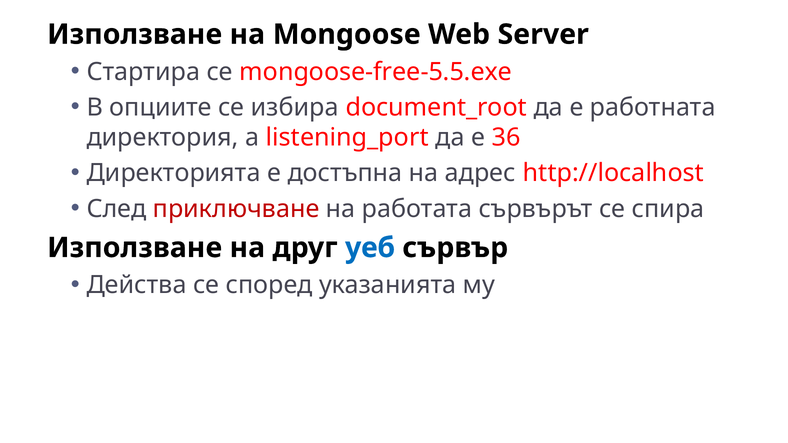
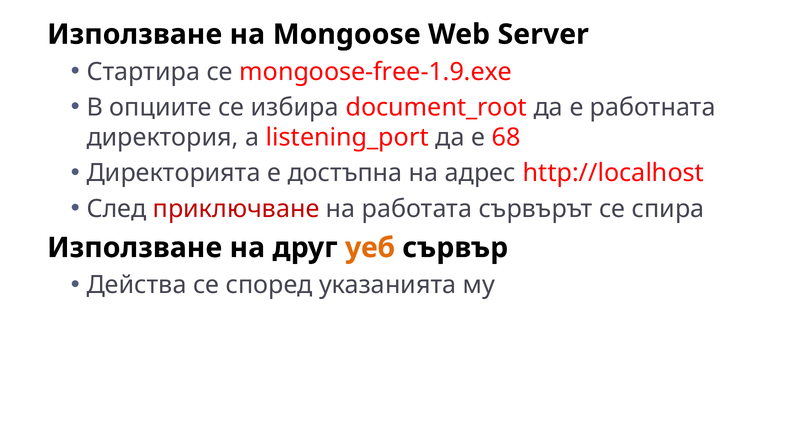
mongoose-free-5.5.exe: mongoose-free-5.5.exe -> mongoose-free-1.9.exe
36: 36 -> 68
уеб colour: blue -> orange
